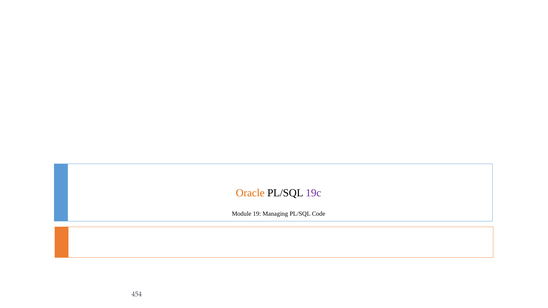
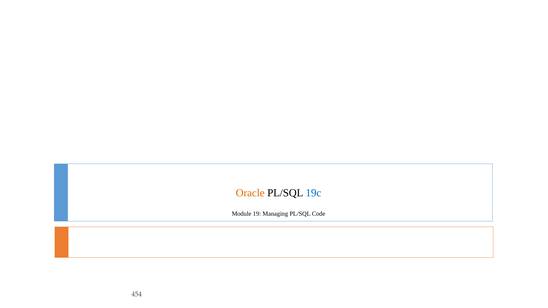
19c colour: purple -> blue
